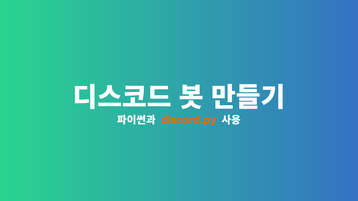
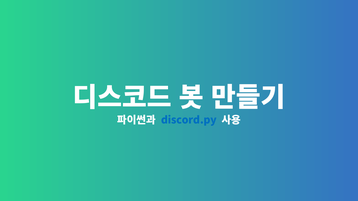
discord.py colour: orange -> blue
